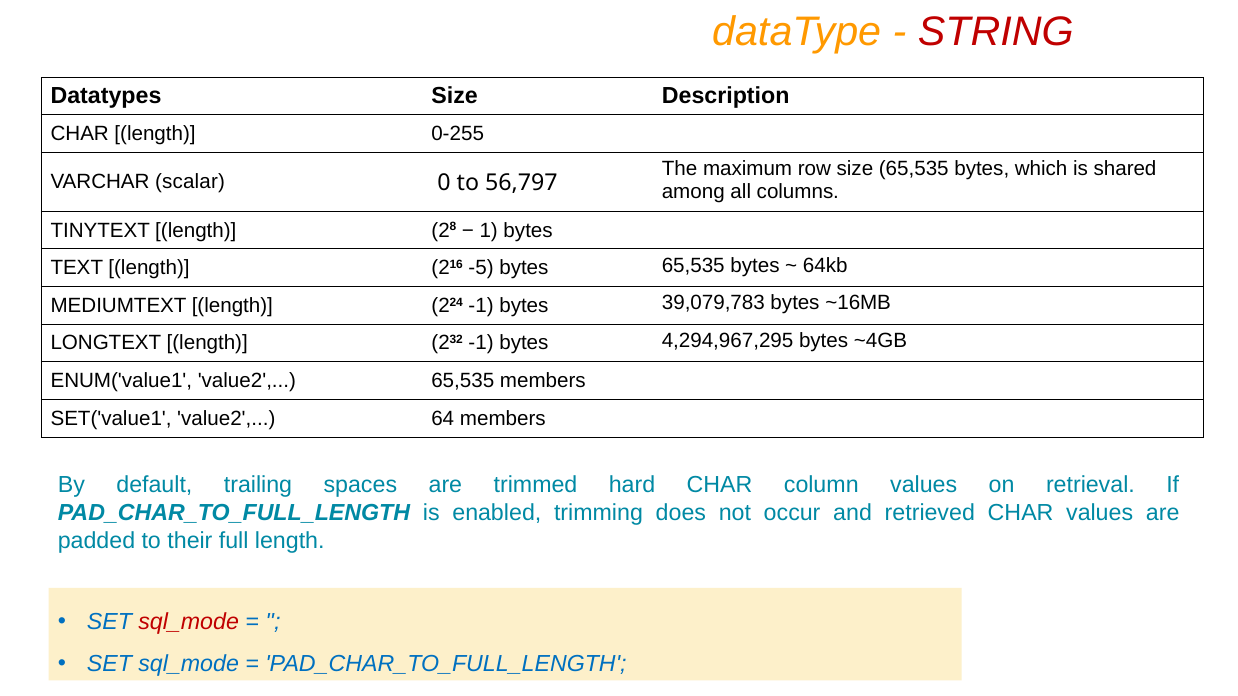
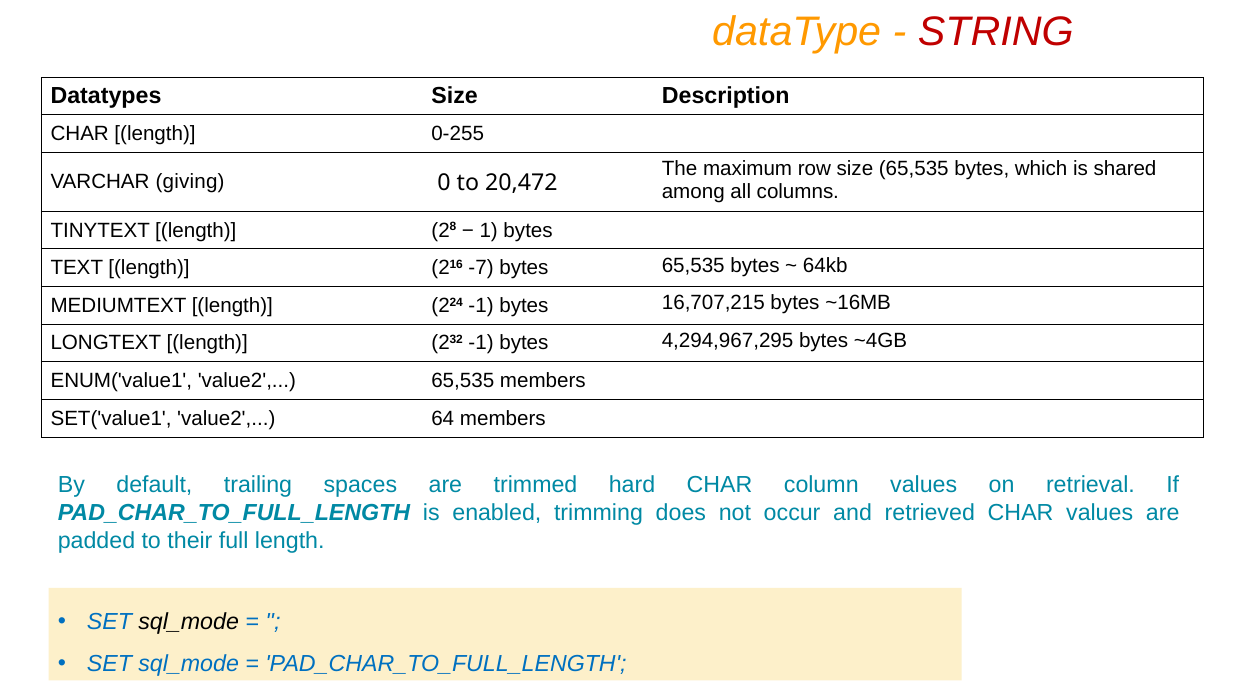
scalar: scalar -> giving
56,797: 56,797 -> 20,472
-5: -5 -> -7
39,079,783: 39,079,783 -> 16,707,215
sql_mode at (189, 622) colour: red -> black
